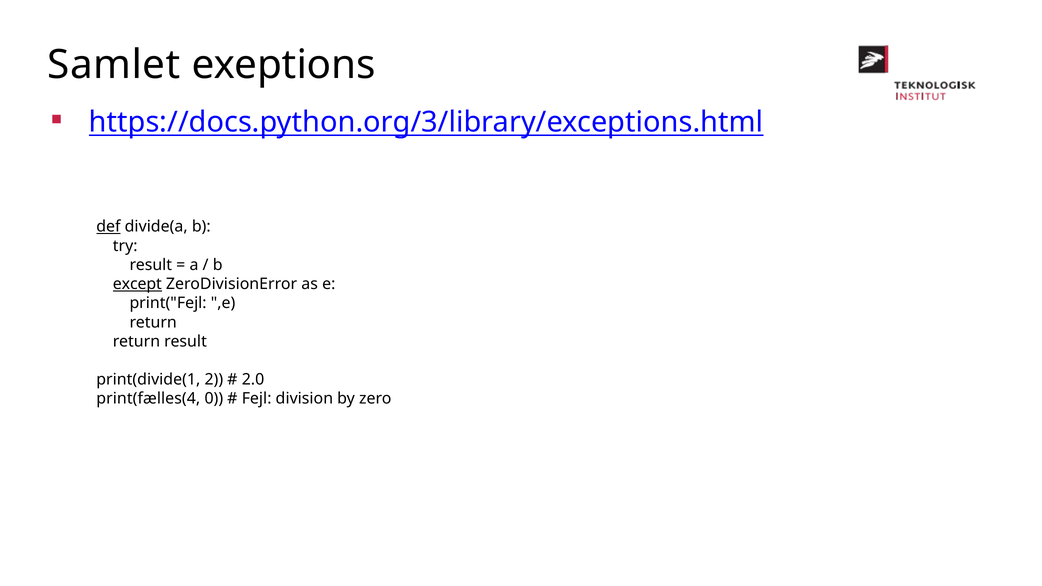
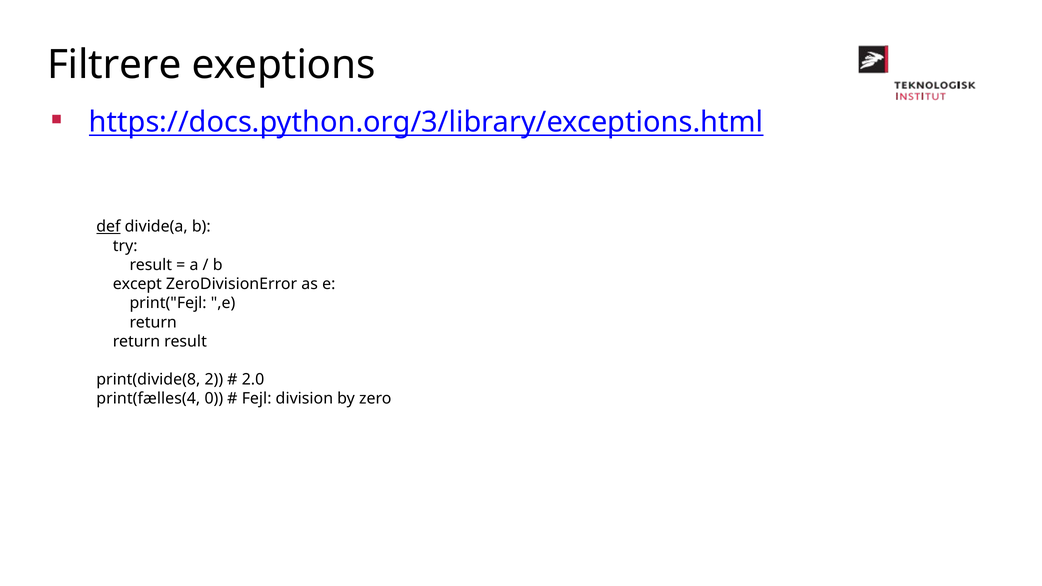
Samlet: Samlet -> Filtrere
except underline: present -> none
print(divide(1: print(divide(1 -> print(divide(8
